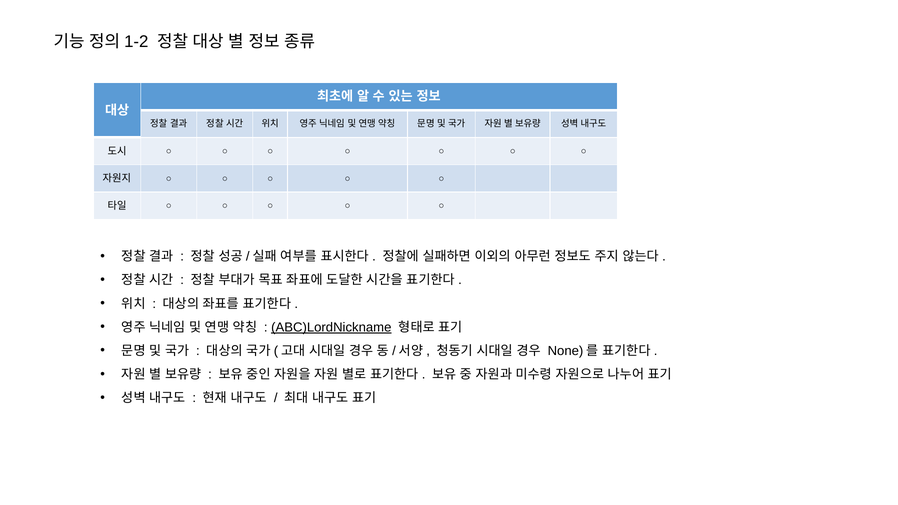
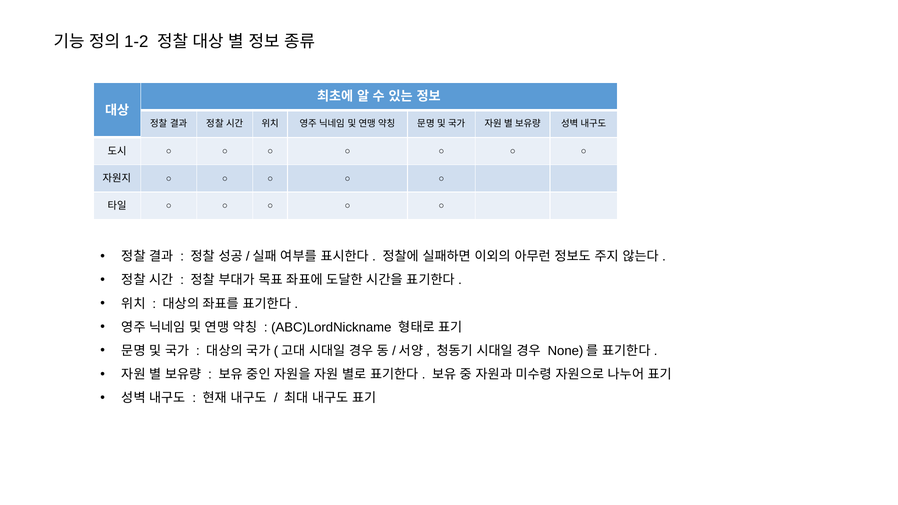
ABC)LordNickname underline: present -> none
